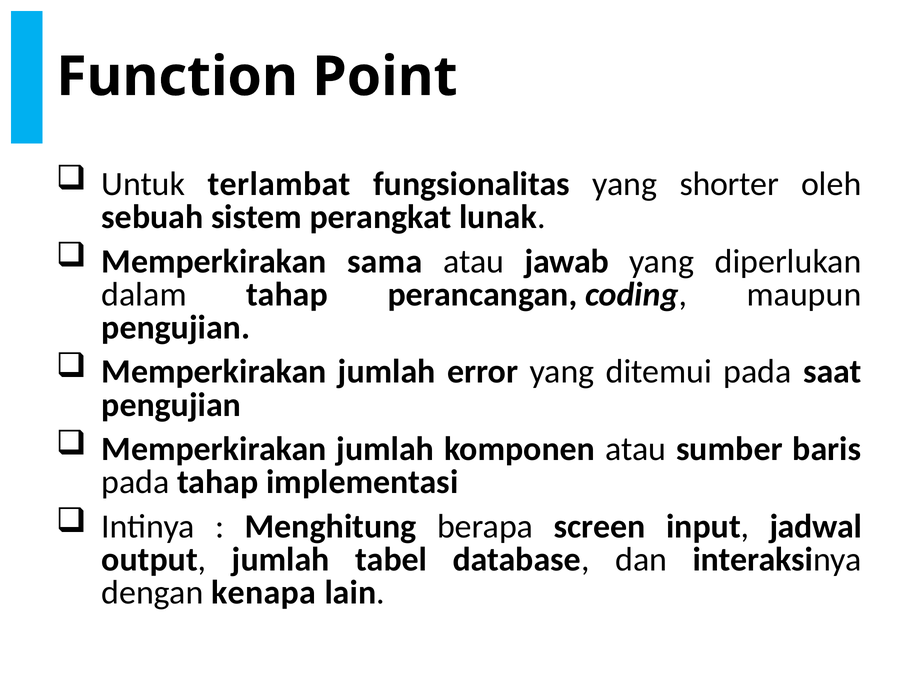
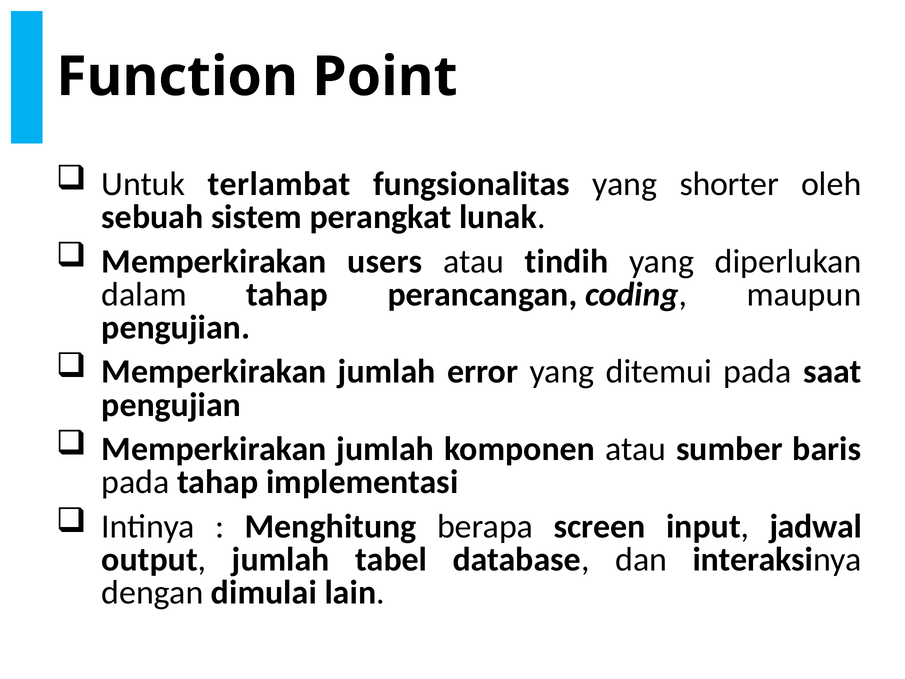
sama: sama -> users
jawab: jawab -> tindih
kenapa: kenapa -> dimulai
